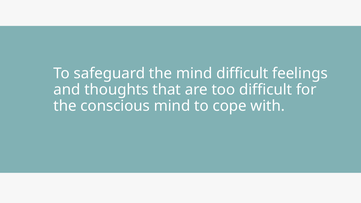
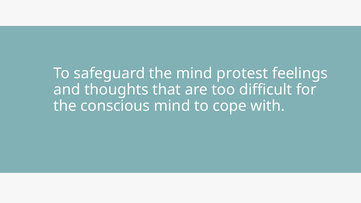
mind difficult: difficult -> protest
